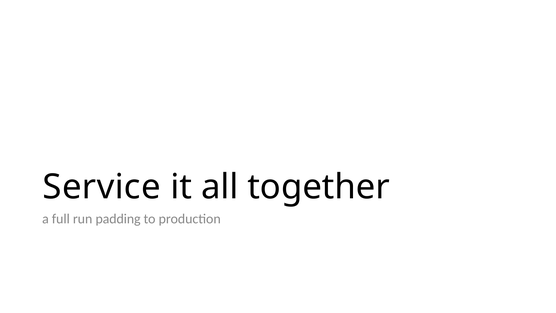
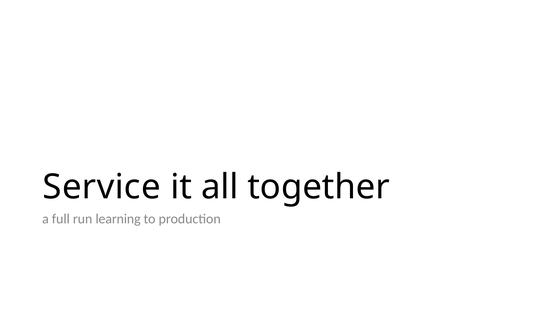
padding: padding -> learning
